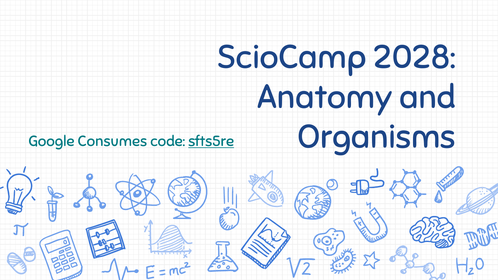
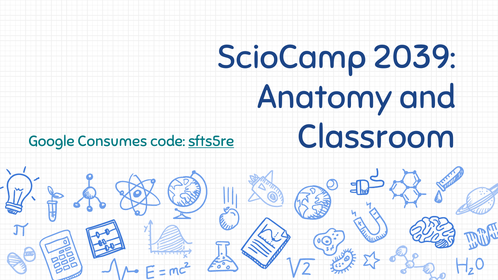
2028: 2028 -> 2039
Organisms: Organisms -> Classroom
